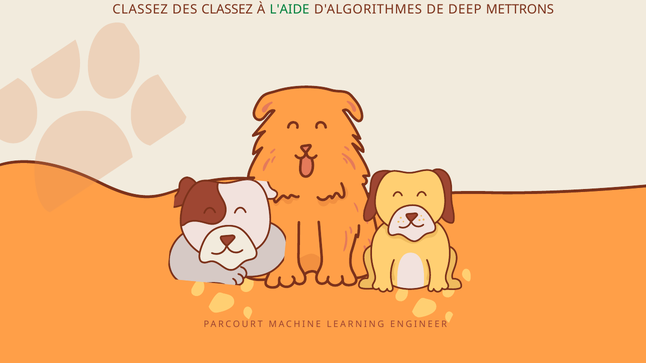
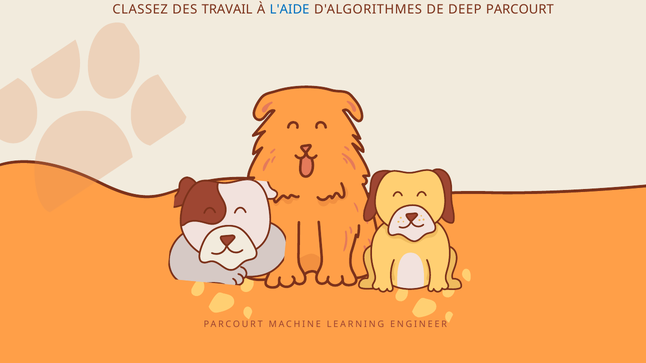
CLASSEZ at (227, 10): CLASSEZ -> TRAVAIL
L'AIDE colour: green -> blue
DEEP METTRONS: METTRONS -> PARCOURT
